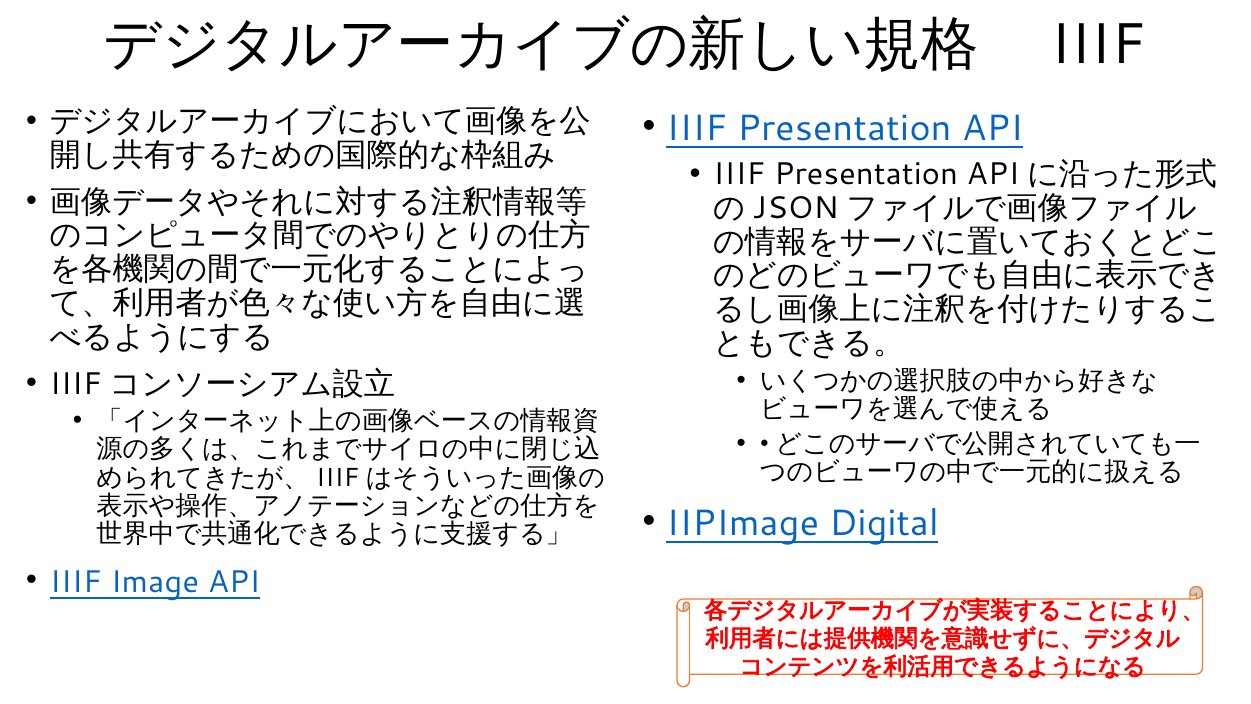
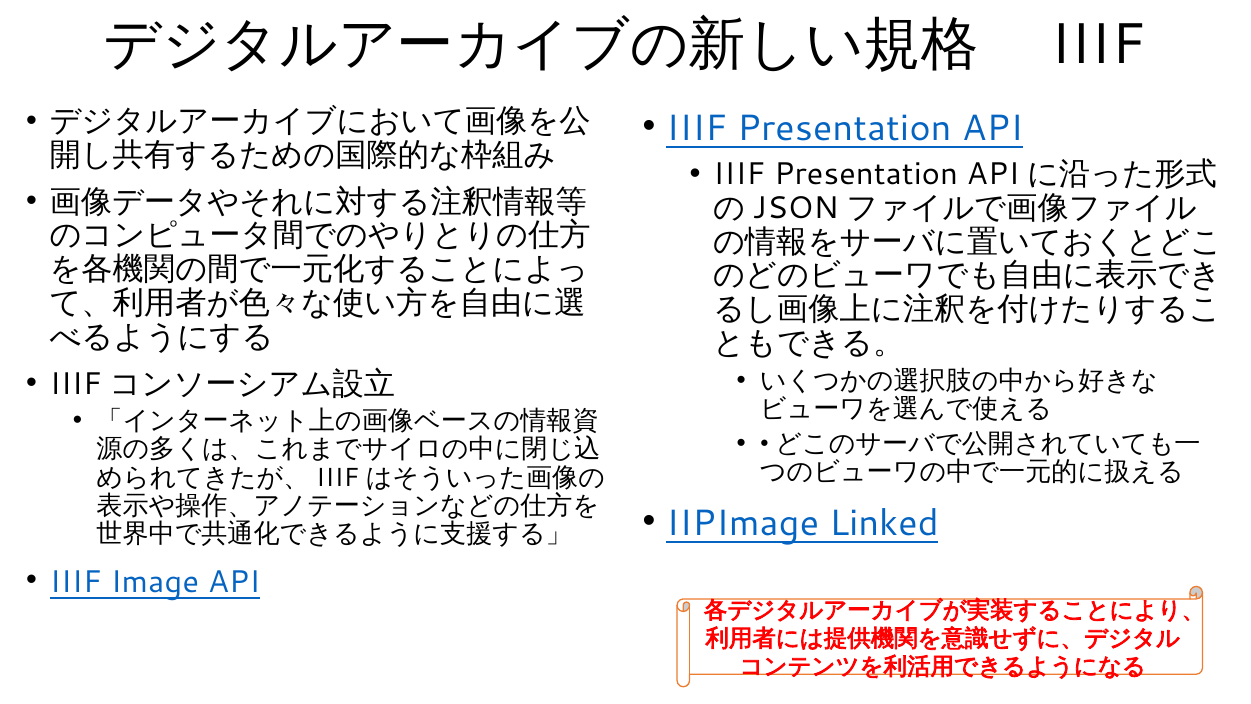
Digital: Digital -> Linked
